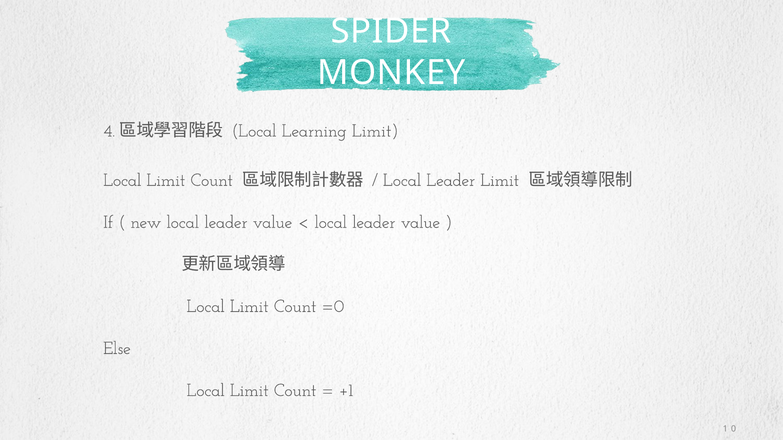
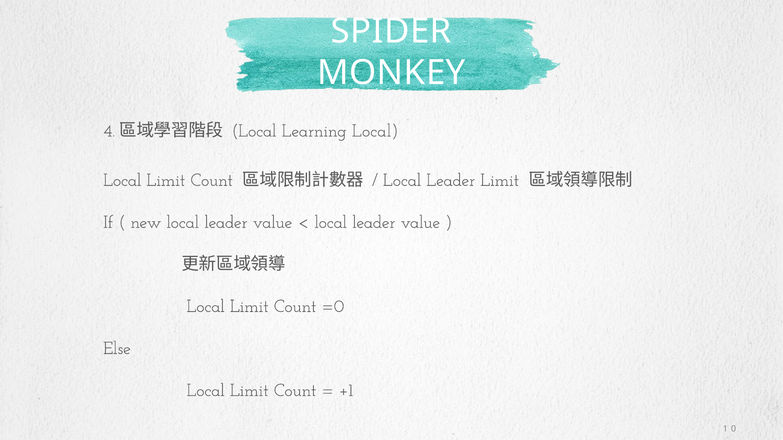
Learning Limit: Limit -> Local
